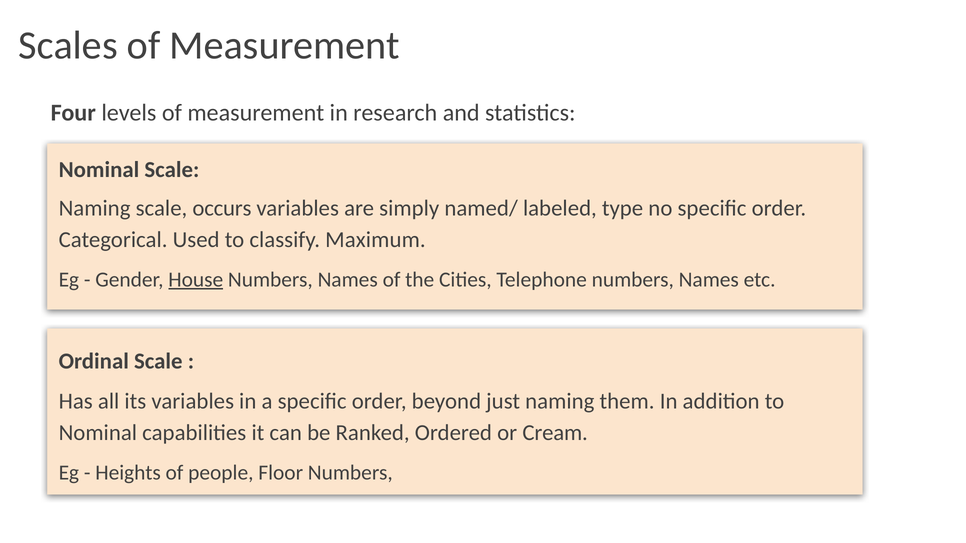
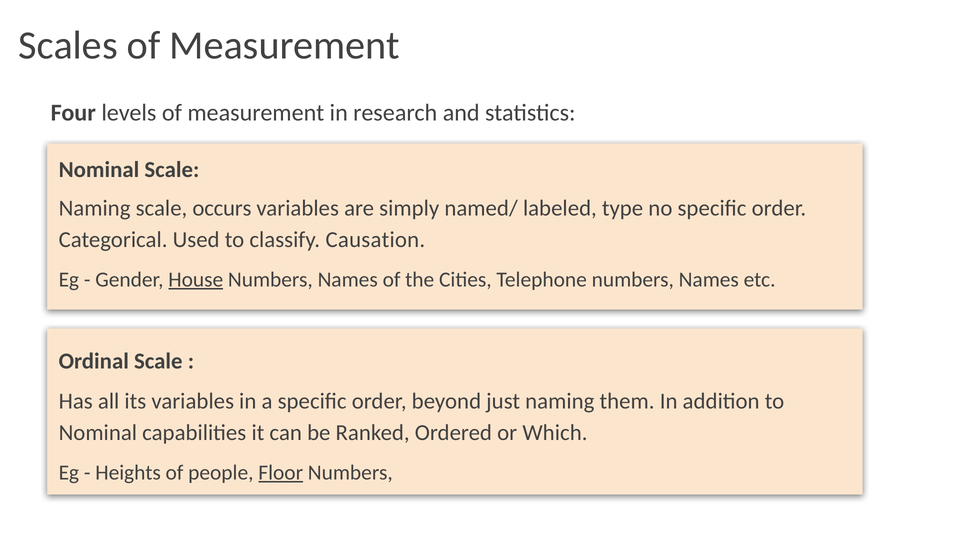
Maximum: Maximum -> Causation
Cream: Cream -> Which
Floor underline: none -> present
